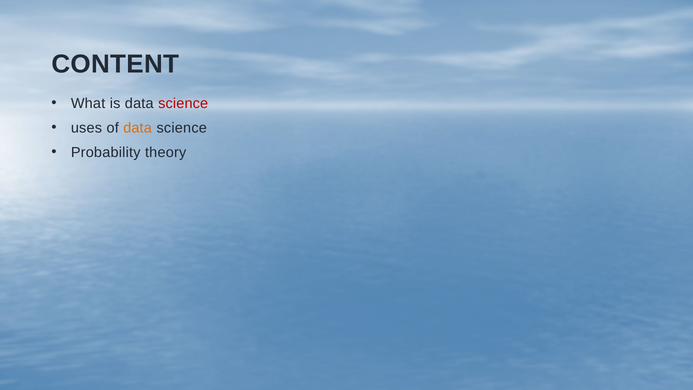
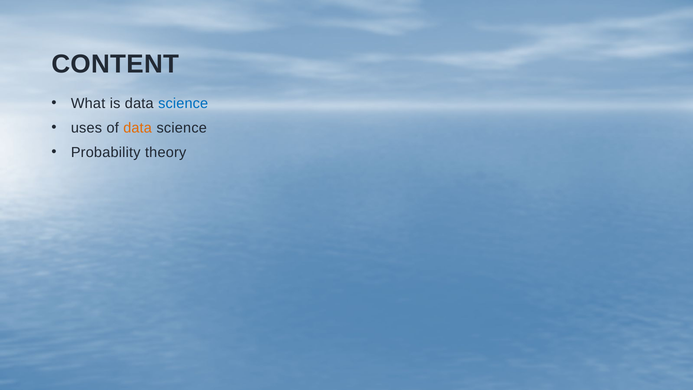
science at (183, 103) colour: red -> blue
